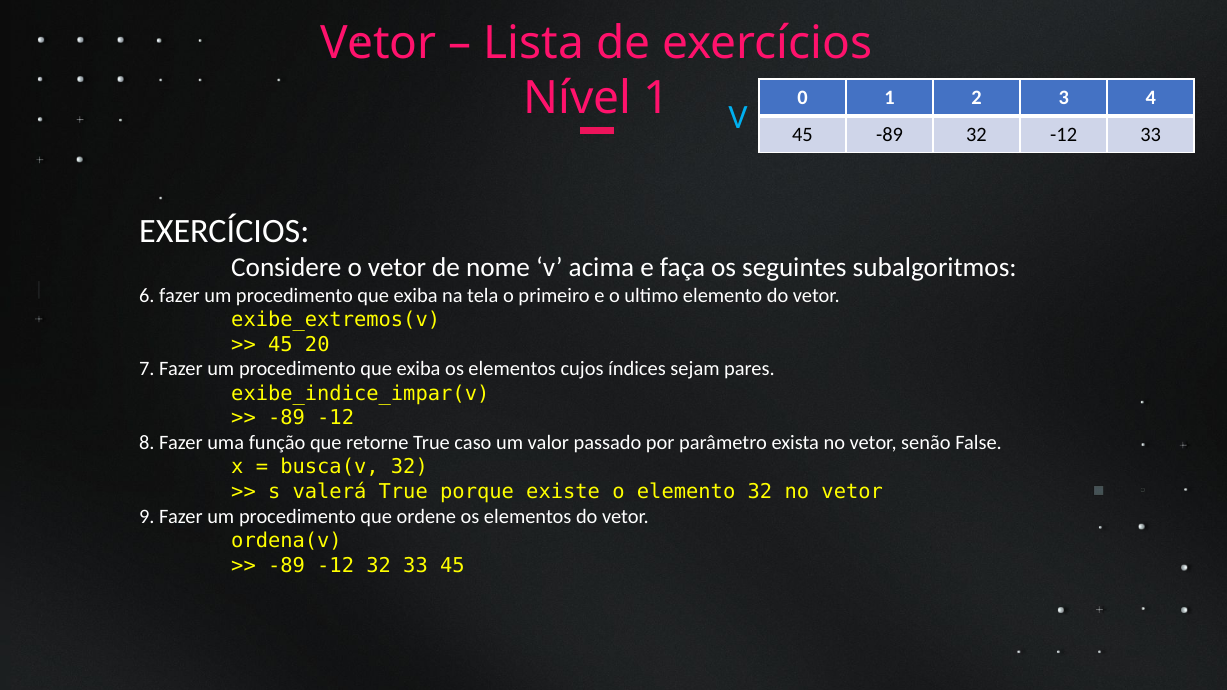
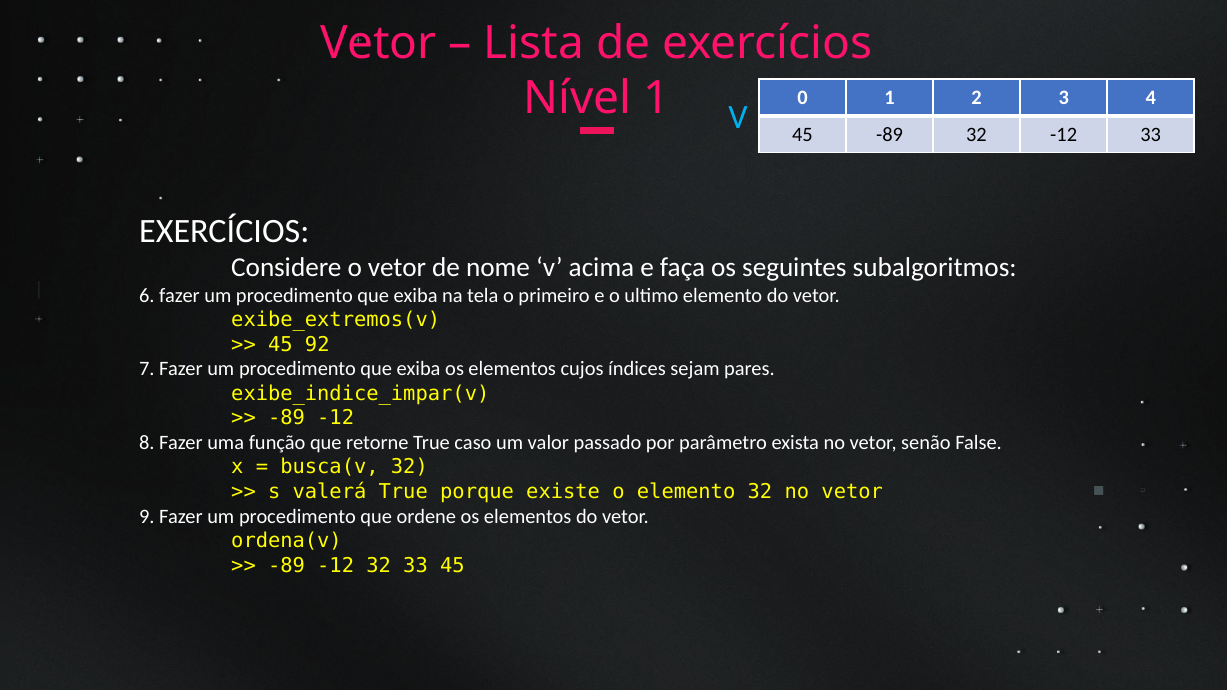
20: 20 -> 92
